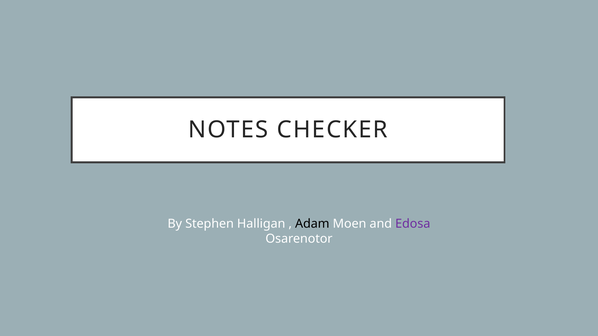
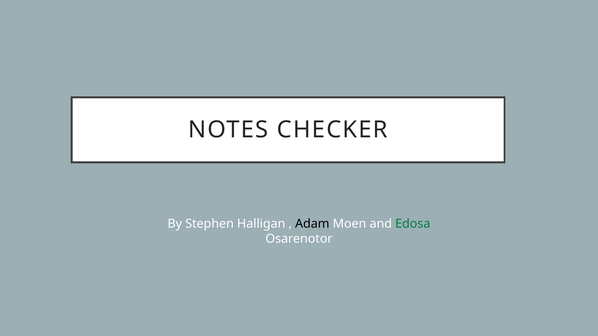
Edosa colour: purple -> green
